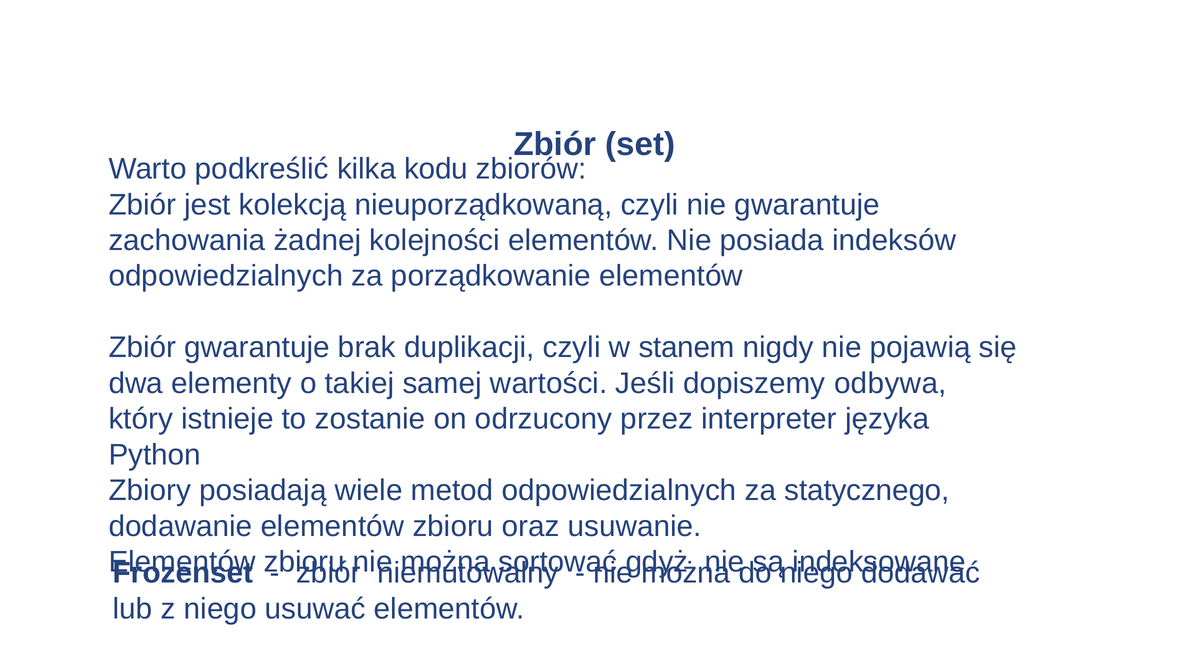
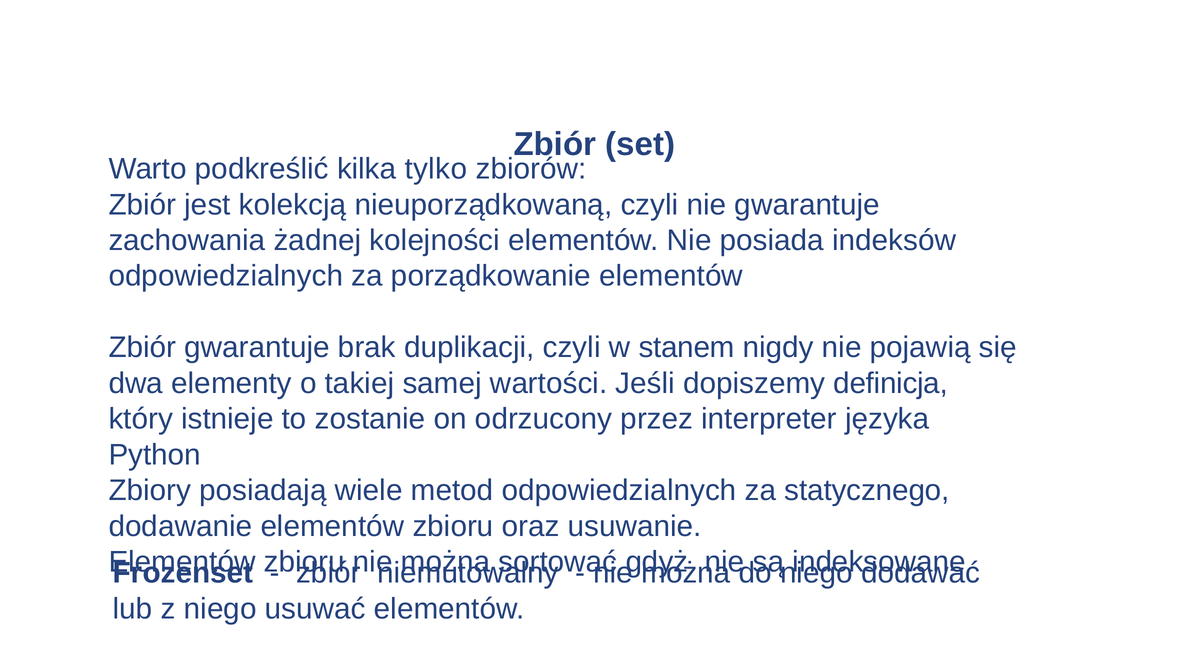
kodu: kodu -> tylko
odbywa: odbywa -> definicja
